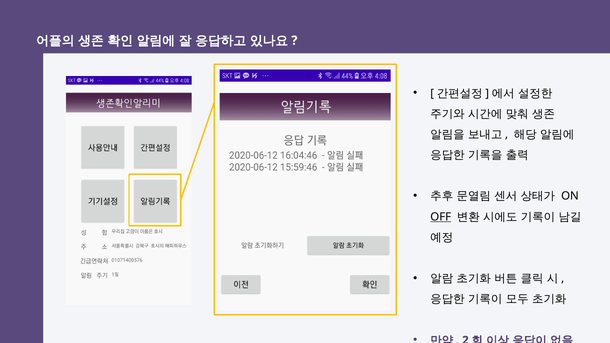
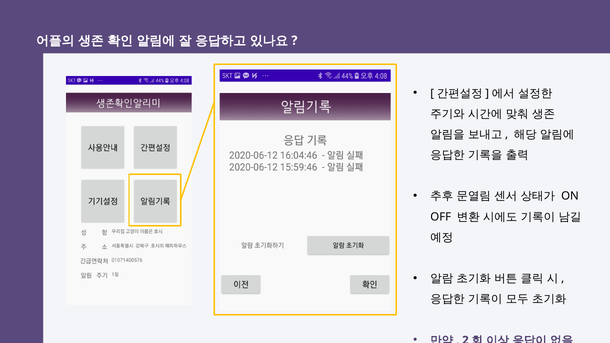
OFF underline: present -> none
